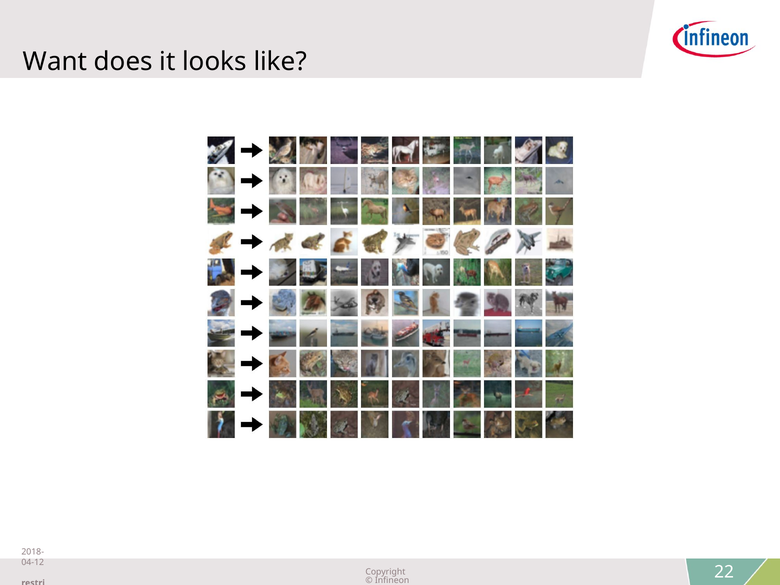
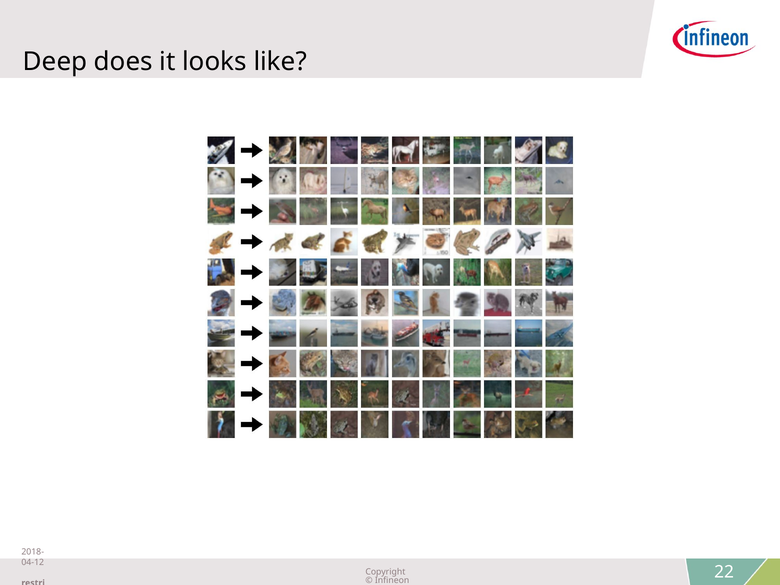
Want: Want -> Deep
